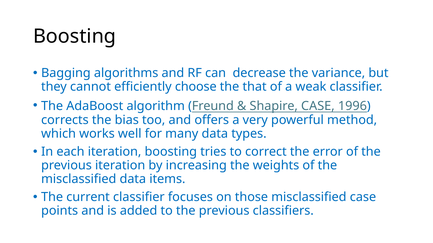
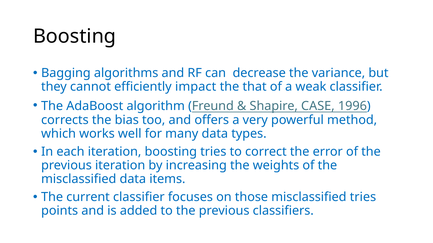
choose: choose -> impact
misclassified case: case -> tries
